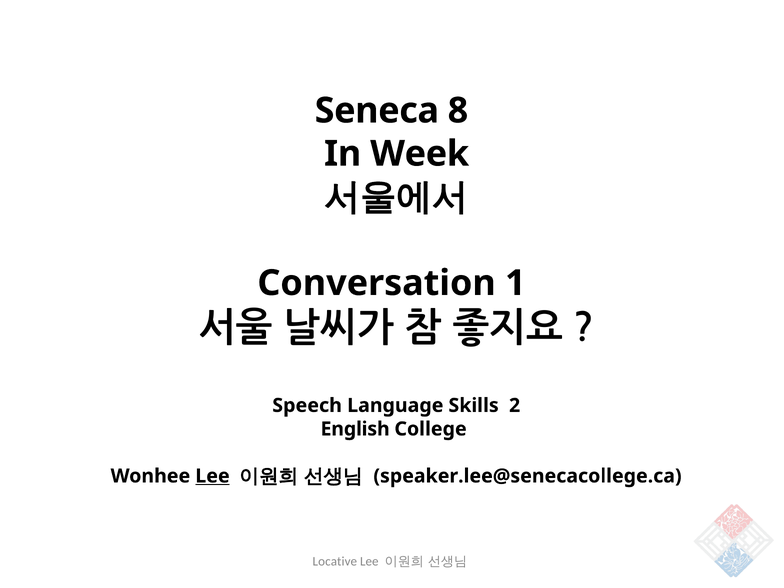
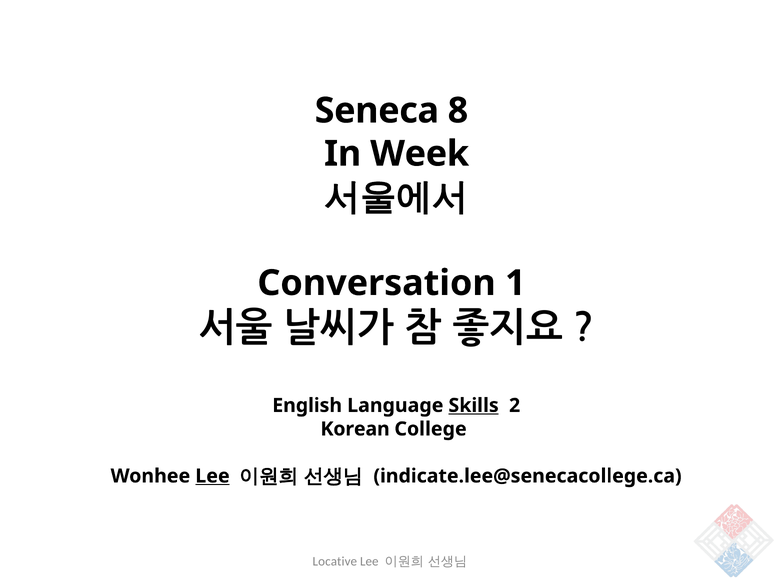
Speech: Speech -> English
Skills underline: none -> present
English: English -> Korean
speaker.lee@senecacollege.ca: speaker.lee@senecacollege.ca -> indicate.lee@senecacollege.ca
